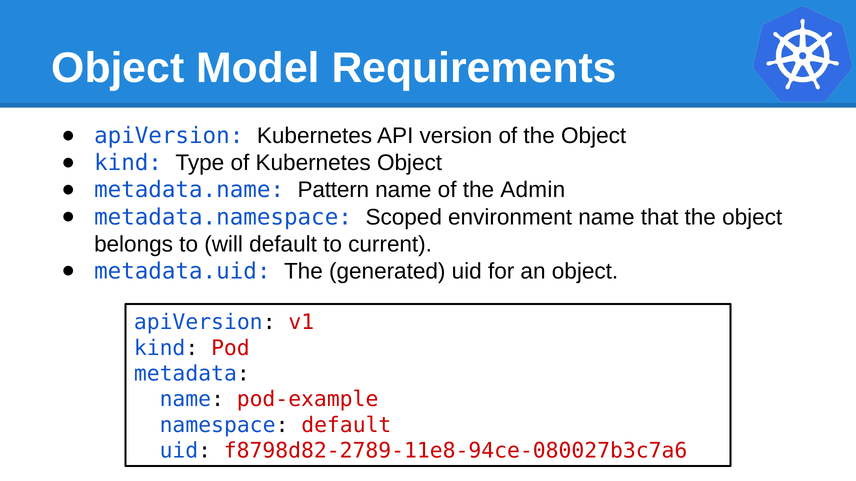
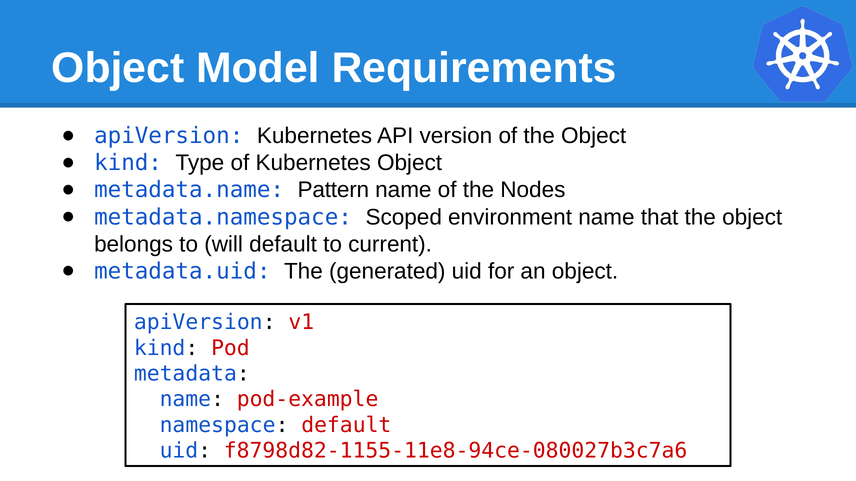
Admin: Admin -> Nodes
f8798d82-2789-11e8-94ce-080027b3c7a6: f8798d82-2789-11e8-94ce-080027b3c7a6 -> f8798d82-1155-11e8-94ce-080027b3c7a6
